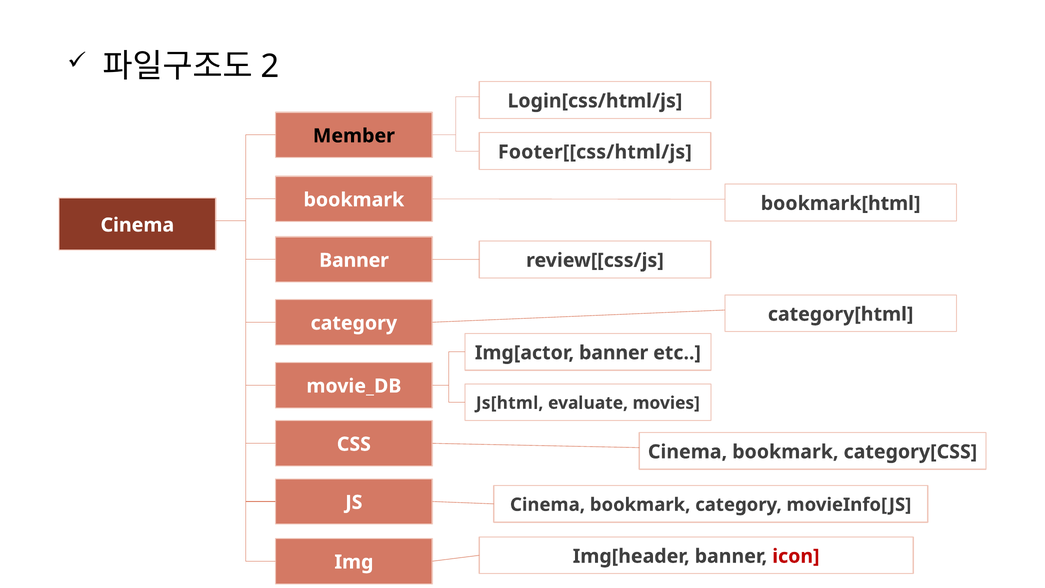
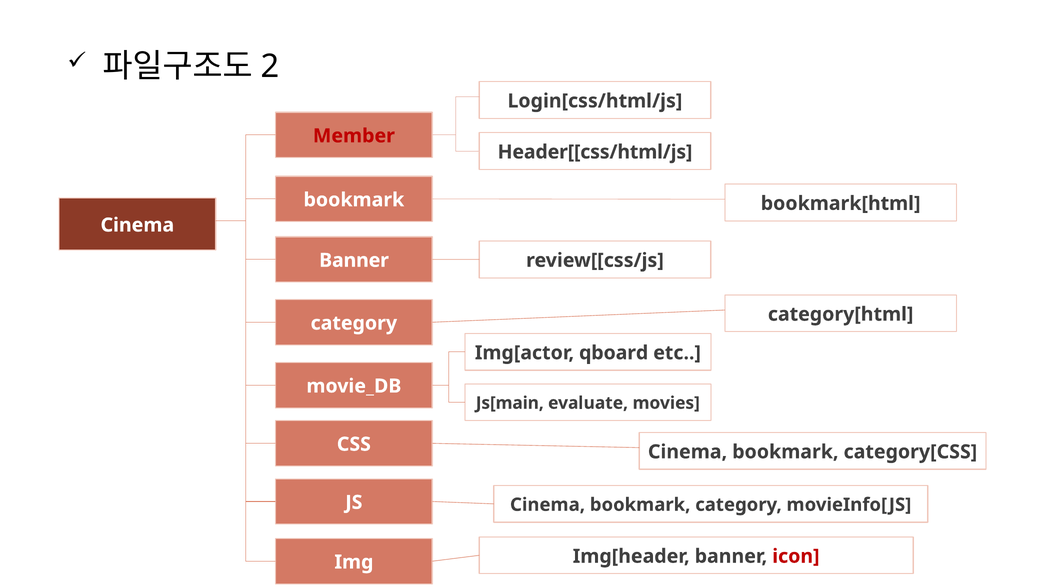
Member colour: black -> red
Footer[[css/html/js: Footer[[css/html/js -> Header[[css/html/js
Img[actor banner: banner -> qboard
Js[html: Js[html -> Js[main
